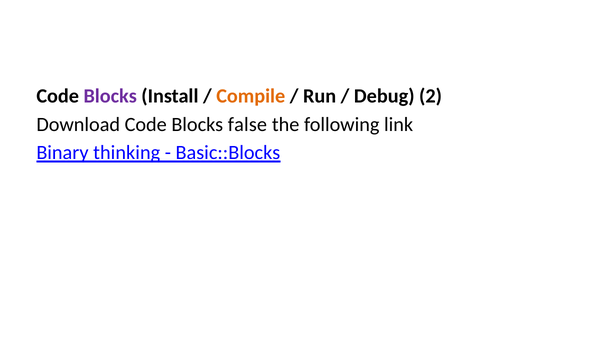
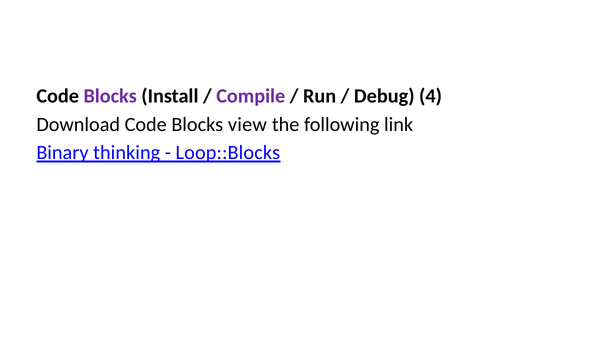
Compile colour: orange -> purple
2: 2 -> 4
false: false -> view
Basic::Blocks: Basic::Blocks -> Loop::Blocks
